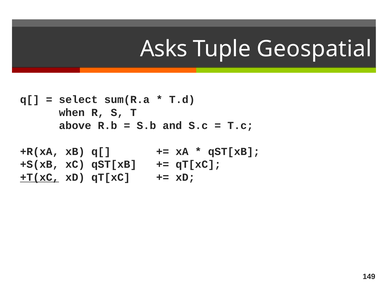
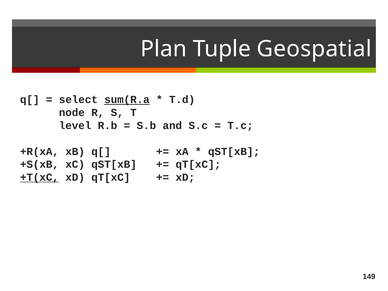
Asks: Asks -> Plan
sum(R.a underline: none -> present
when: when -> node
above: above -> level
